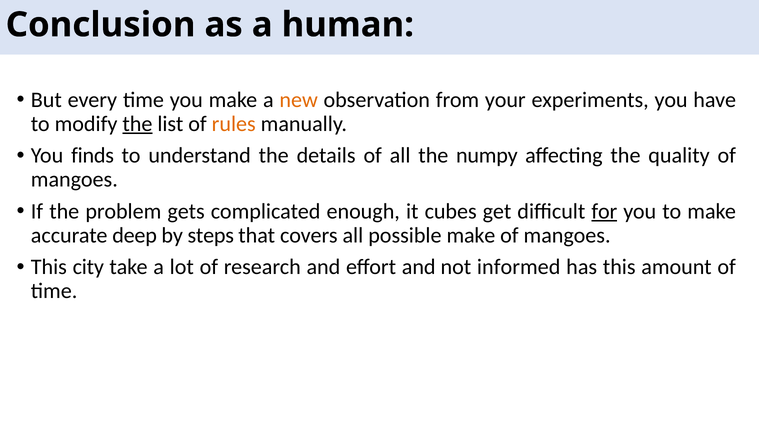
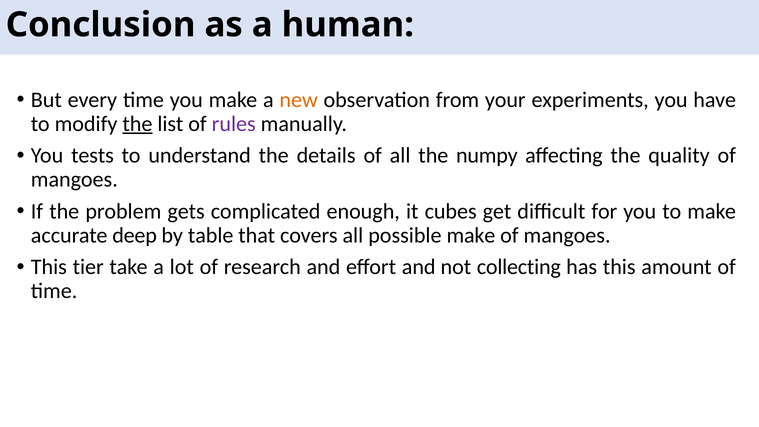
rules colour: orange -> purple
finds: finds -> tests
for underline: present -> none
steps: steps -> table
city: city -> tier
informed: informed -> collecting
